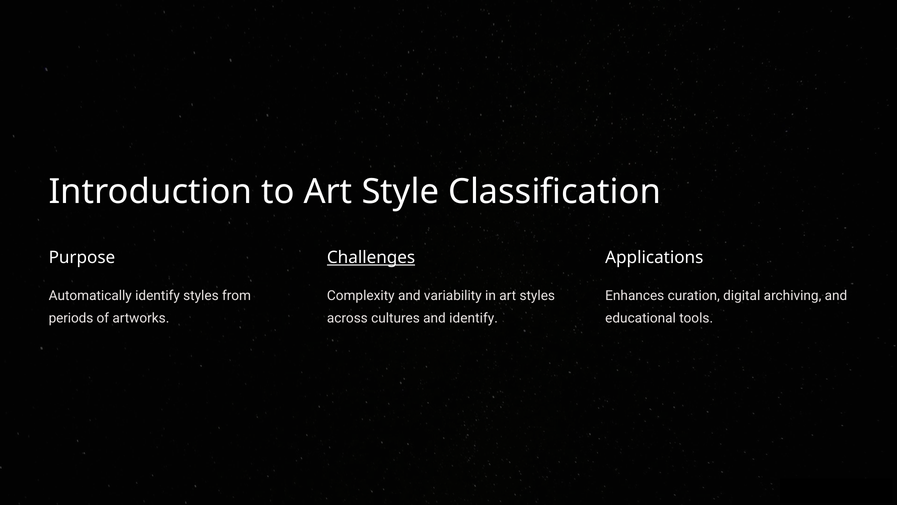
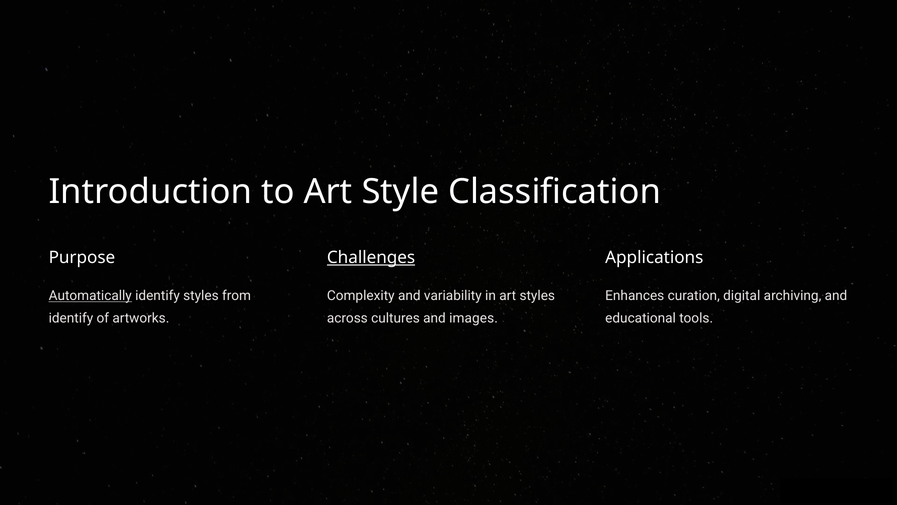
Automatically underline: none -> present
periods at (71, 318): periods -> identify
and identify: identify -> images
